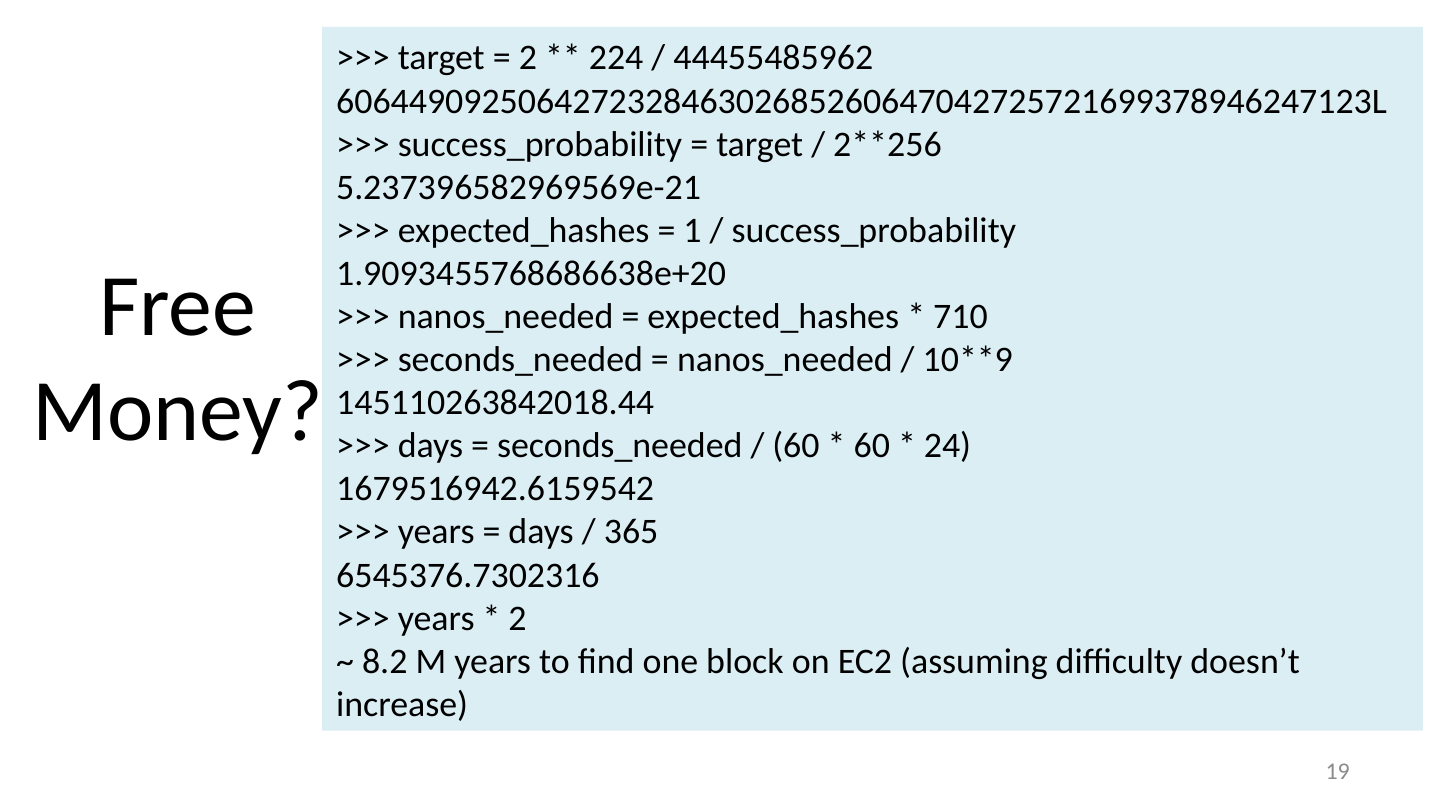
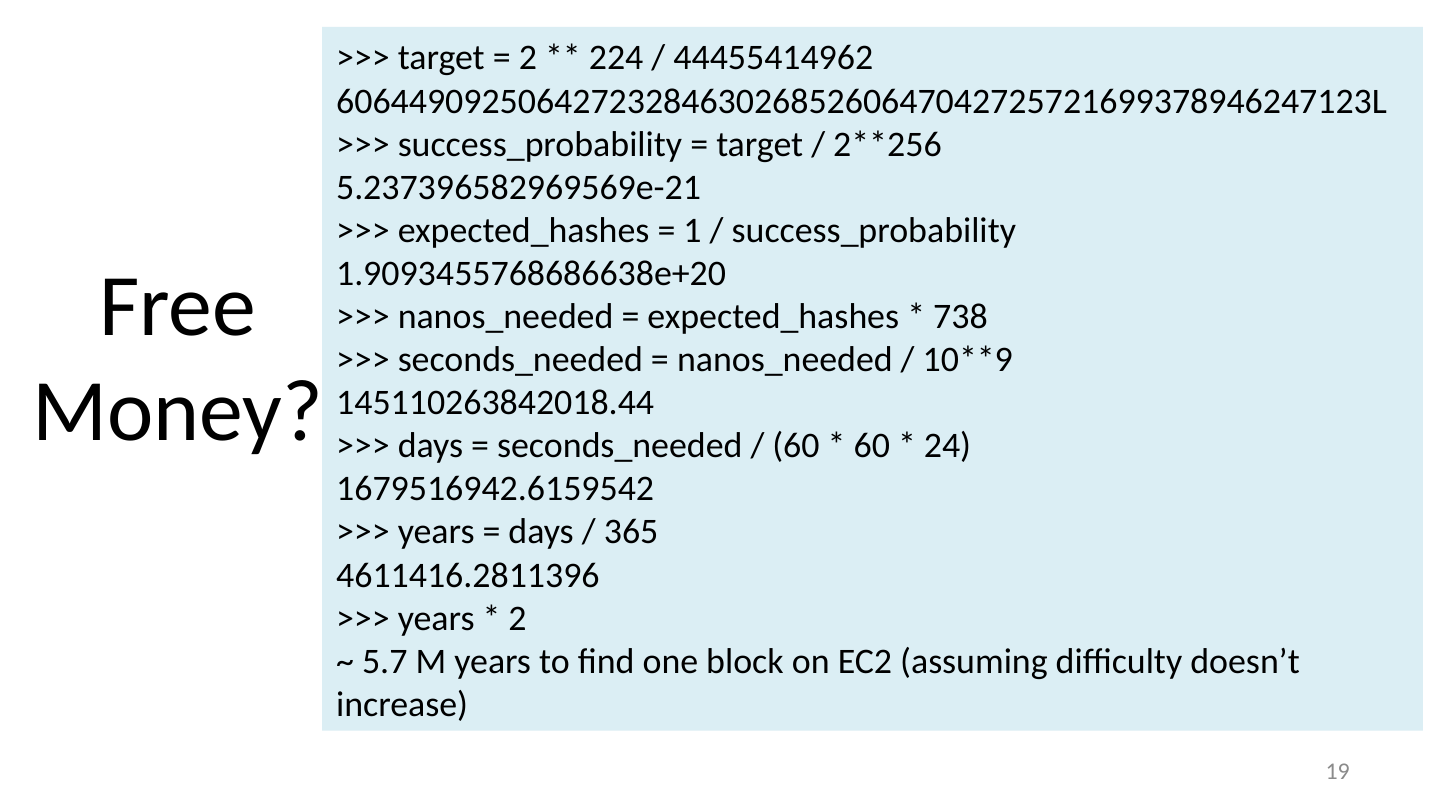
44455485962: 44455485962 -> 44455414962
710: 710 -> 738
6545376.7302316: 6545376.7302316 -> 4611416.2811396
8.2: 8.2 -> 5.7
